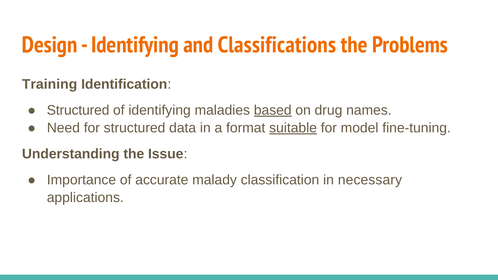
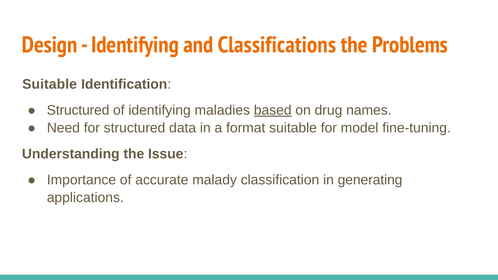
Training at (50, 84): Training -> Suitable
suitable at (293, 128) underline: present -> none
necessary: necessary -> generating
